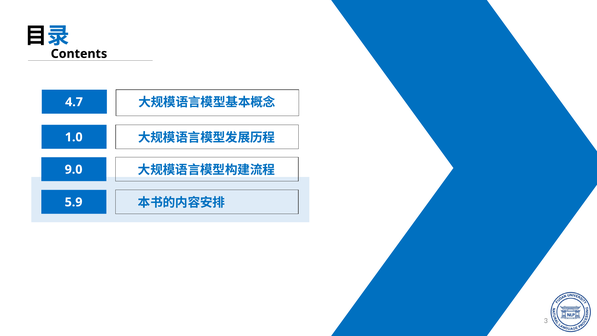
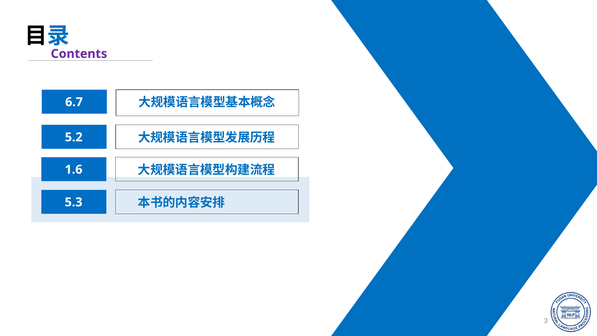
Contents colour: black -> purple
4.7: 4.7 -> 6.7
1.0: 1.0 -> 5.2
9.0: 9.0 -> 1.6
5.9: 5.9 -> 5.3
